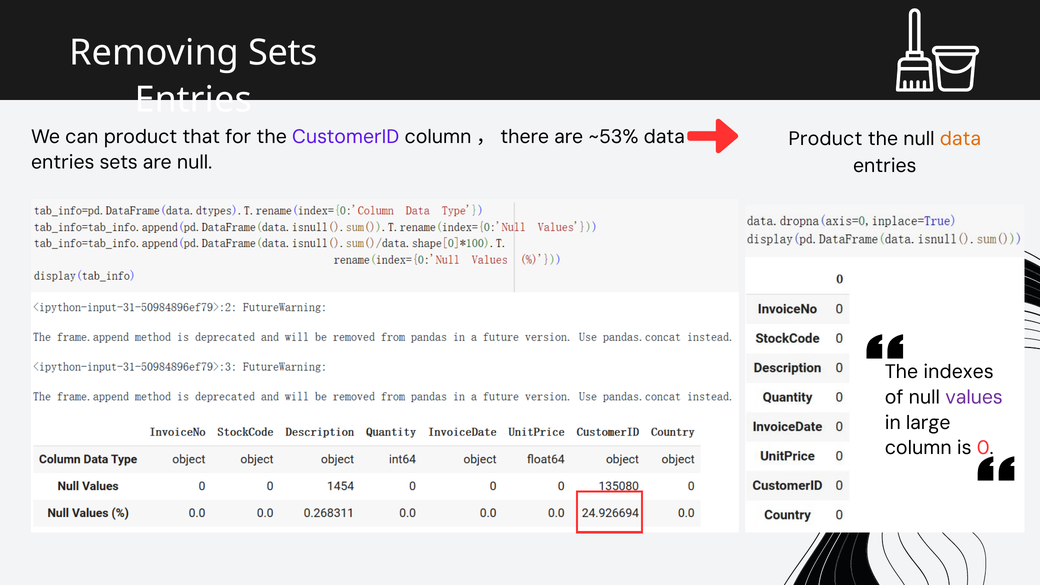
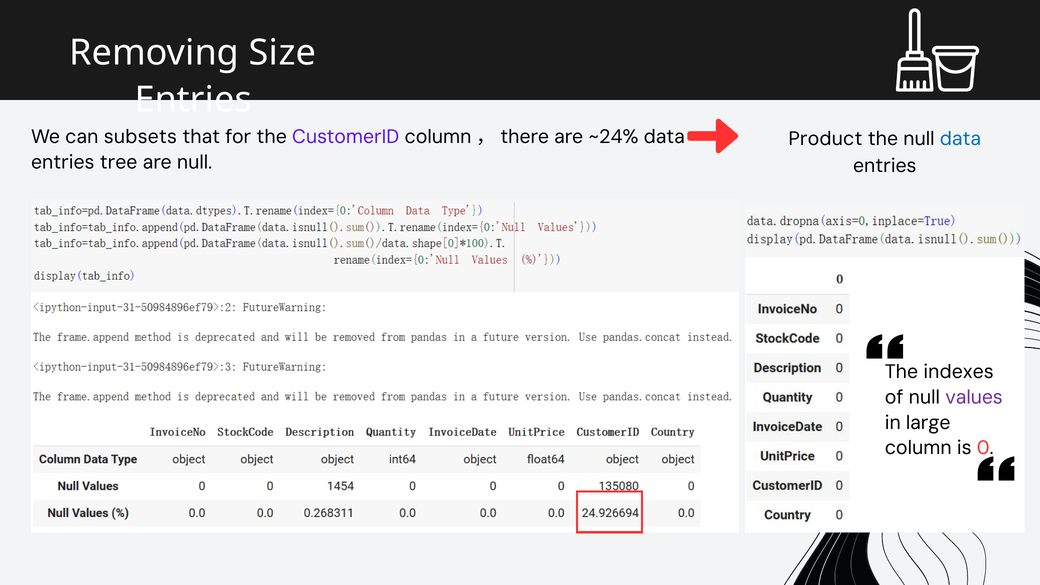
Removing Sets: Sets -> Size
can product: product -> subsets
~53%: ~53% -> ~24%
data at (961, 139) colour: orange -> blue
entries sets: sets -> tree
